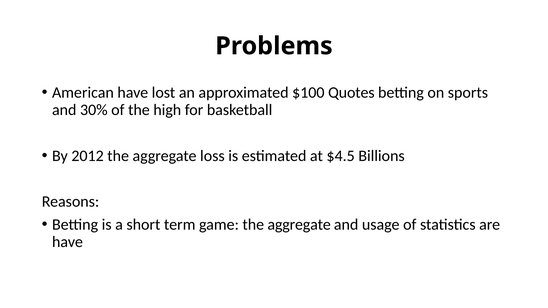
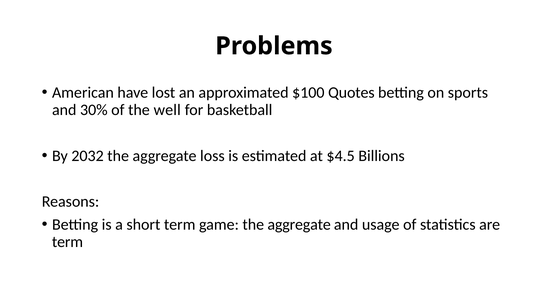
high: high -> well
2012: 2012 -> 2032
have at (67, 242): have -> term
